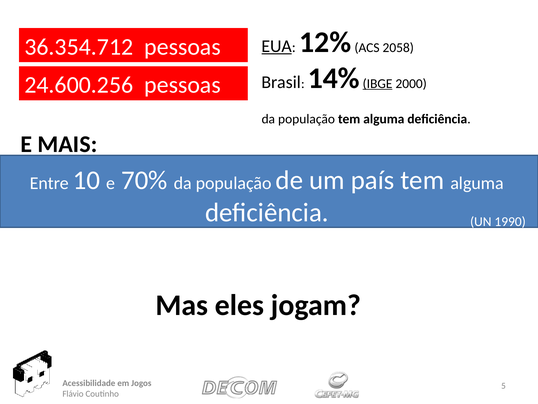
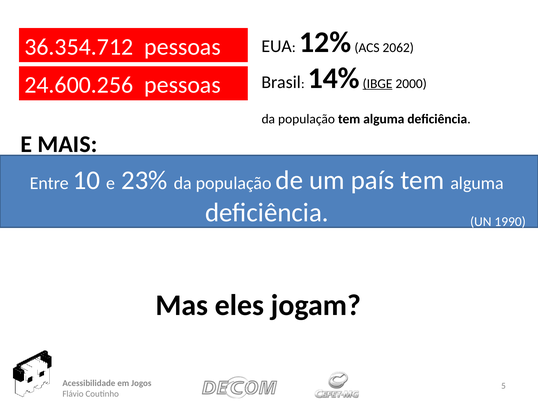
EUA underline: present -> none
2058: 2058 -> 2062
70%: 70% -> 23%
